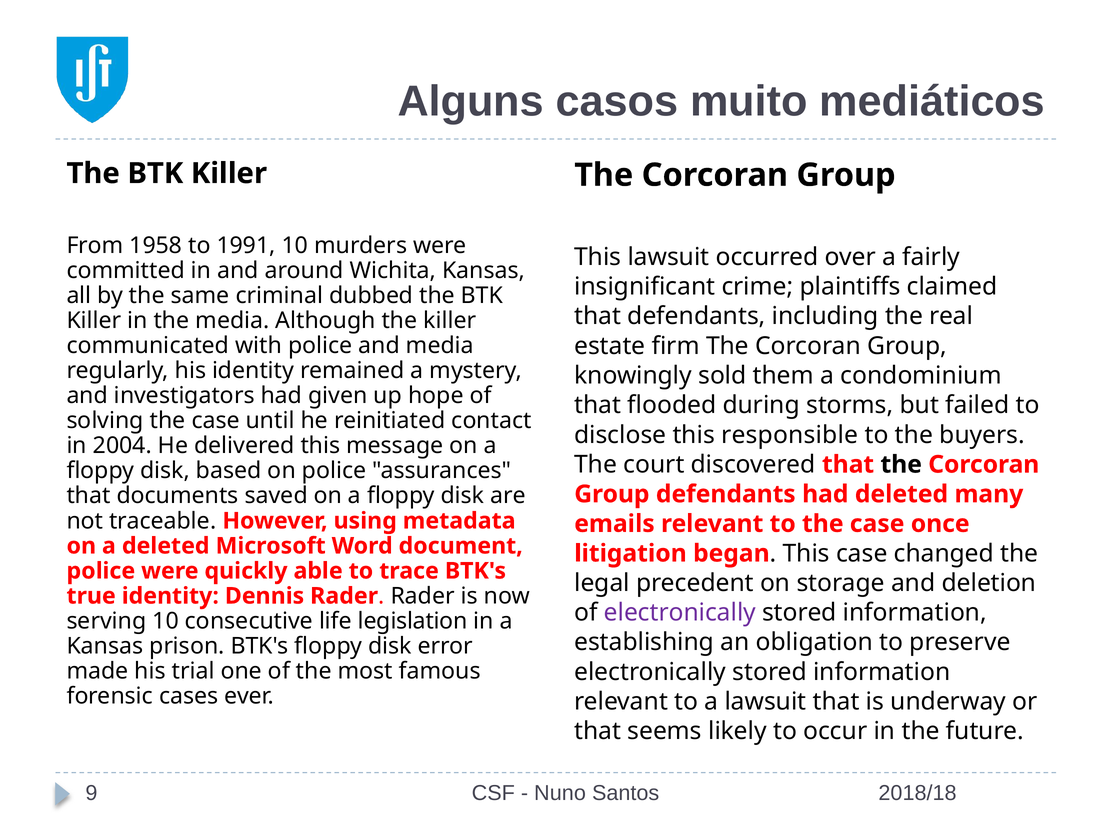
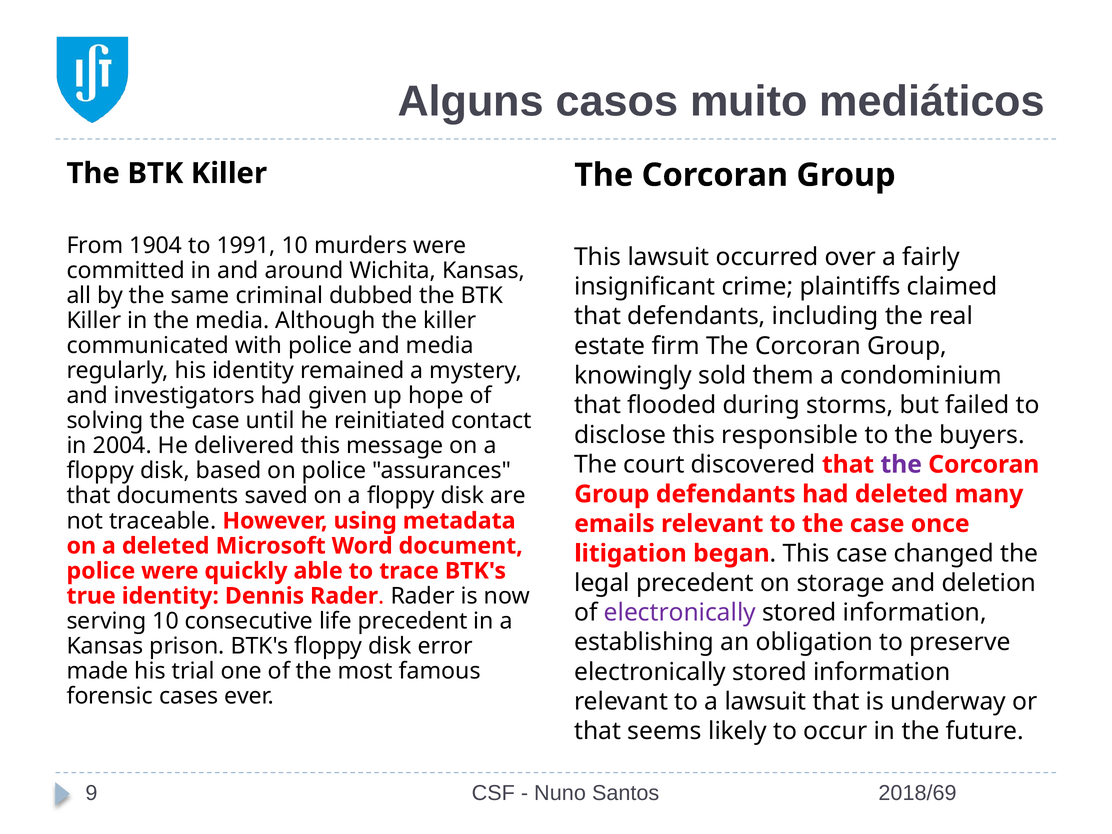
1958: 1958 -> 1904
the at (901, 464) colour: black -> purple
life legislation: legislation -> precedent
2018/18: 2018/18 -> 2018/69
